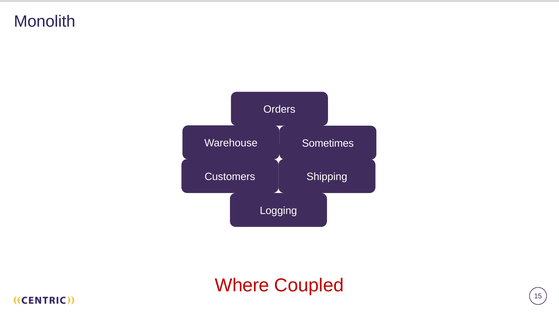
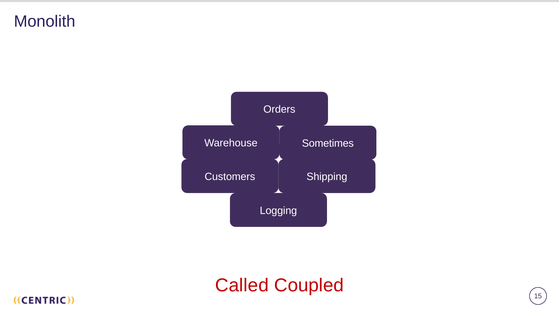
Where: Where -> Called
